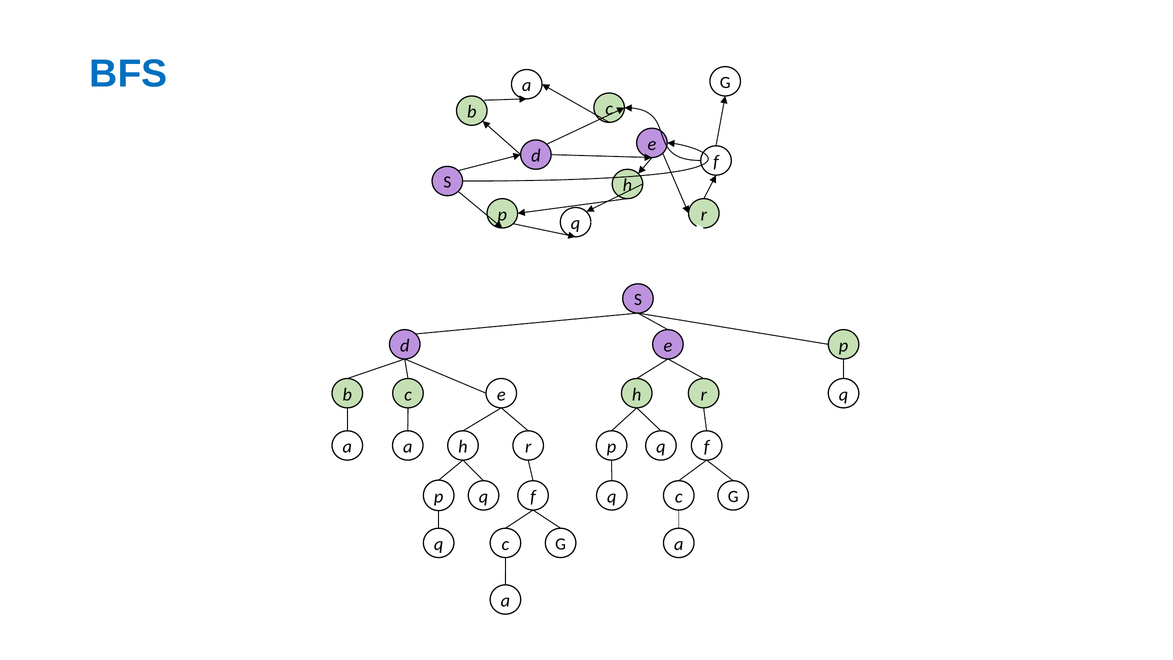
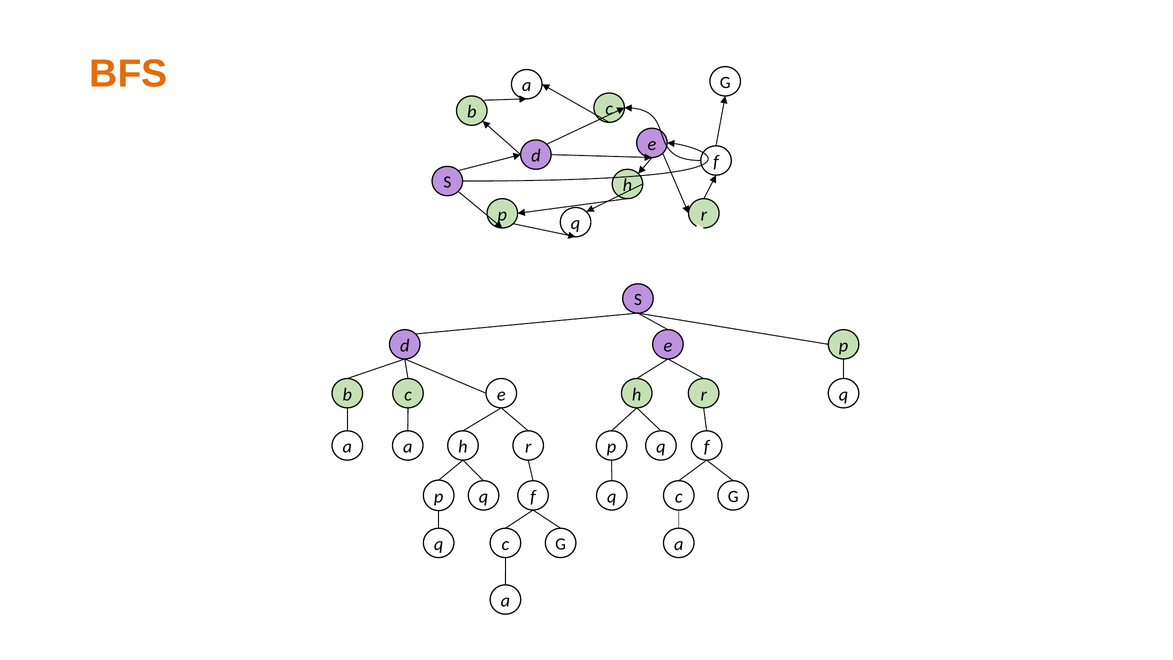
BFS colour: blue -> orange
